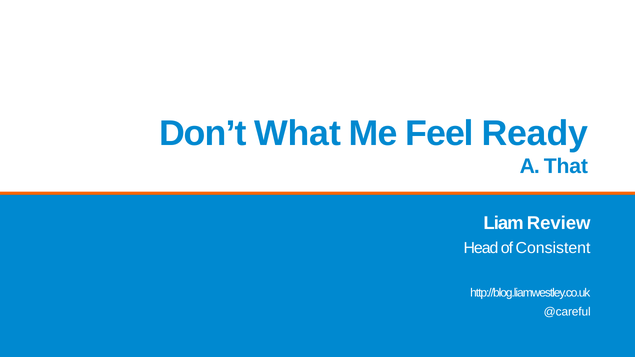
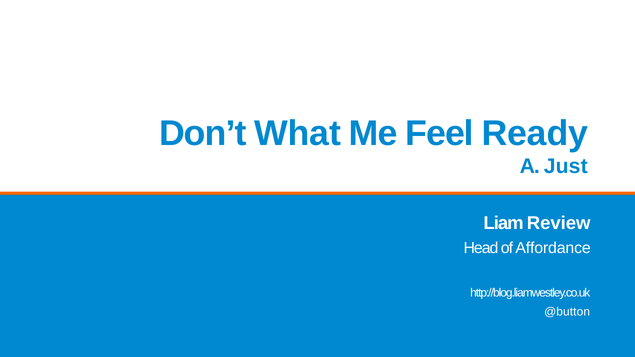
That: That -> Just
Consistent: Consistent -> Affordance
@careful: @careful -> @button
